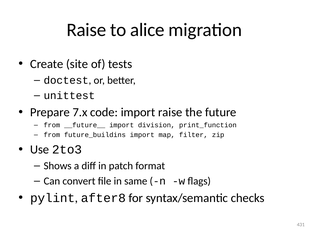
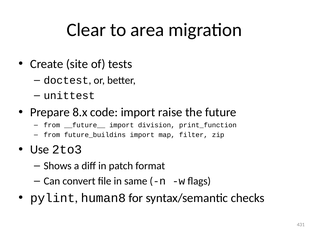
Raise at (86, 30): Raise -> Clear
alice: alice -> area
7.x: 7.x -> 8.x
after8: after8 -> human8
